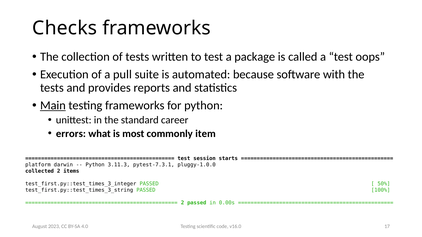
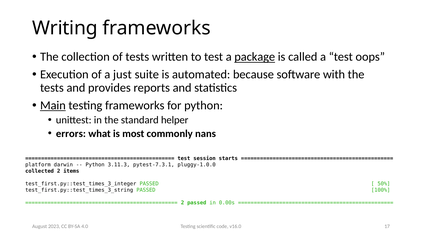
Checks: Checks -> Writing
package underline: none -> present
pull: pull -> just
career: career -> helper
item: item -> nans
